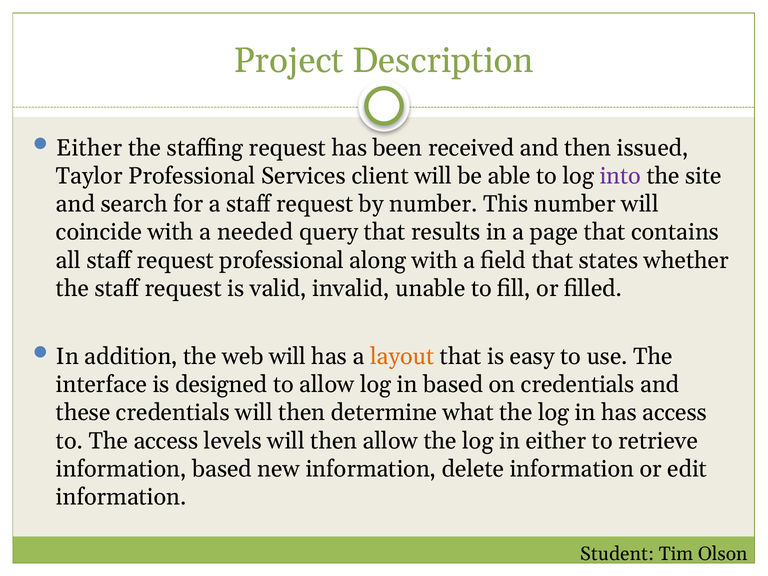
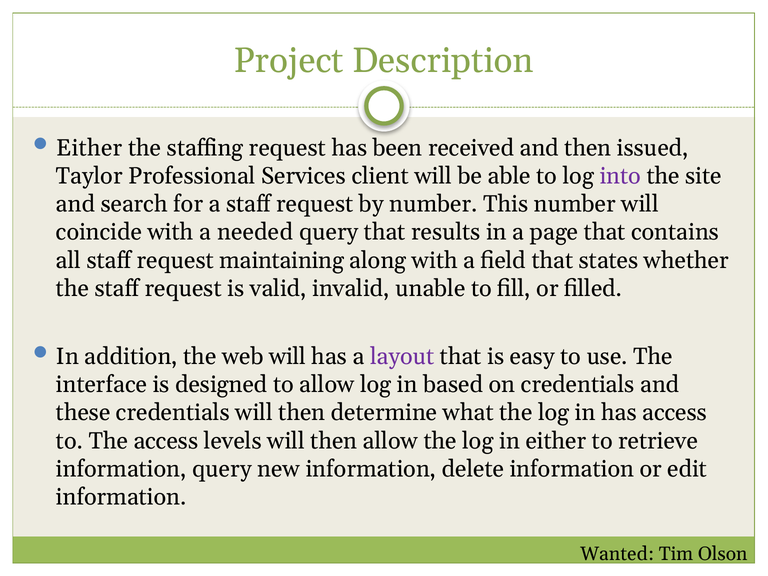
request professional: professional -> maintaining
layout colour: orange -> purple
information based: based -> query
Student: Student -> Wanted
